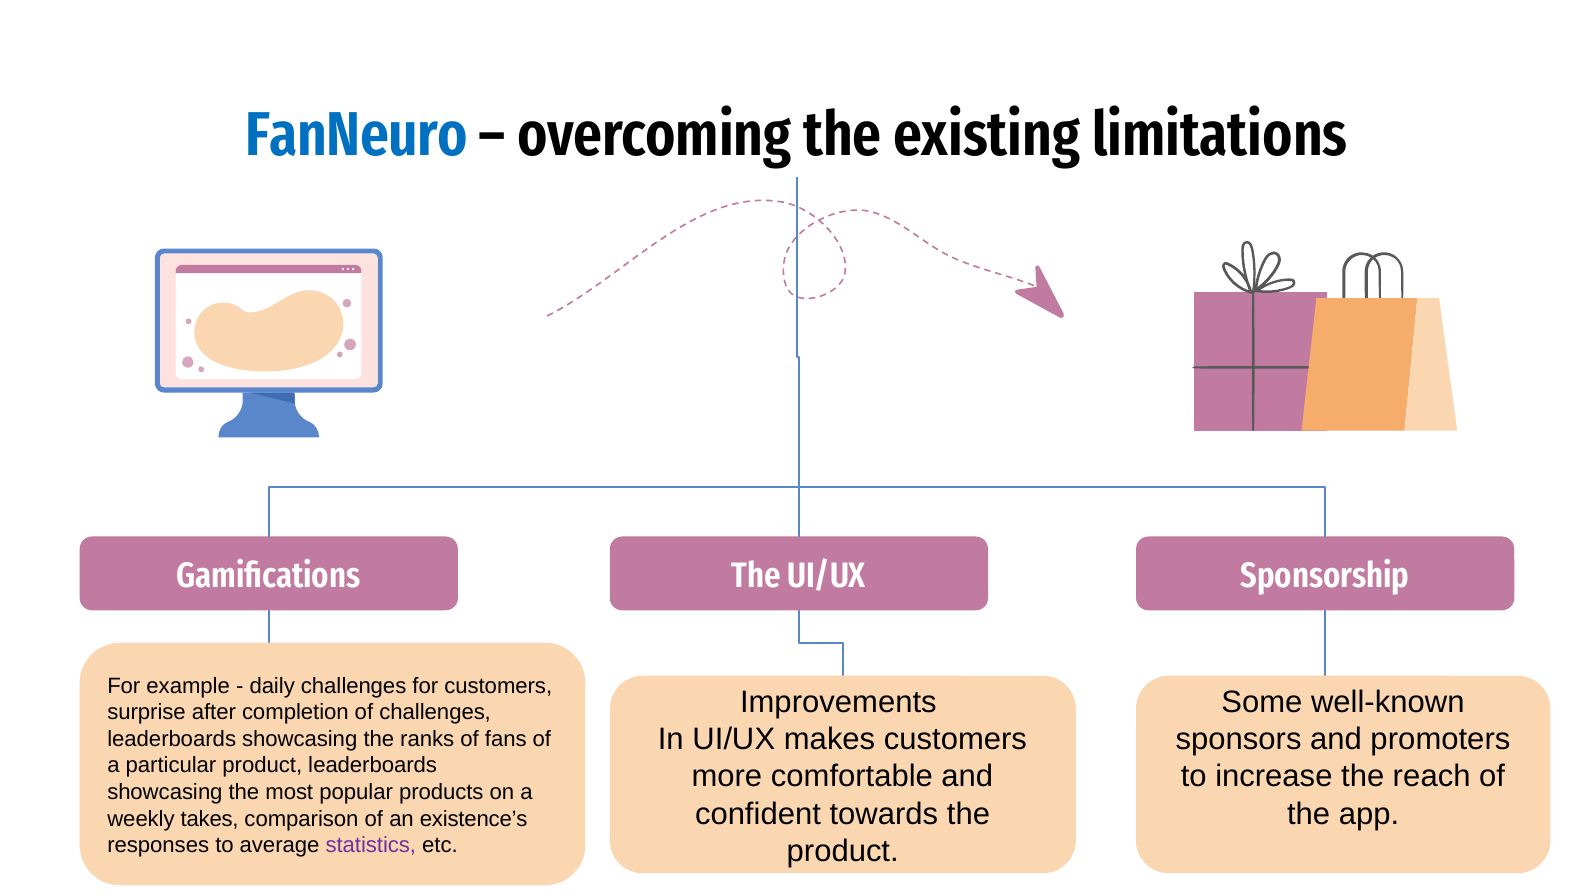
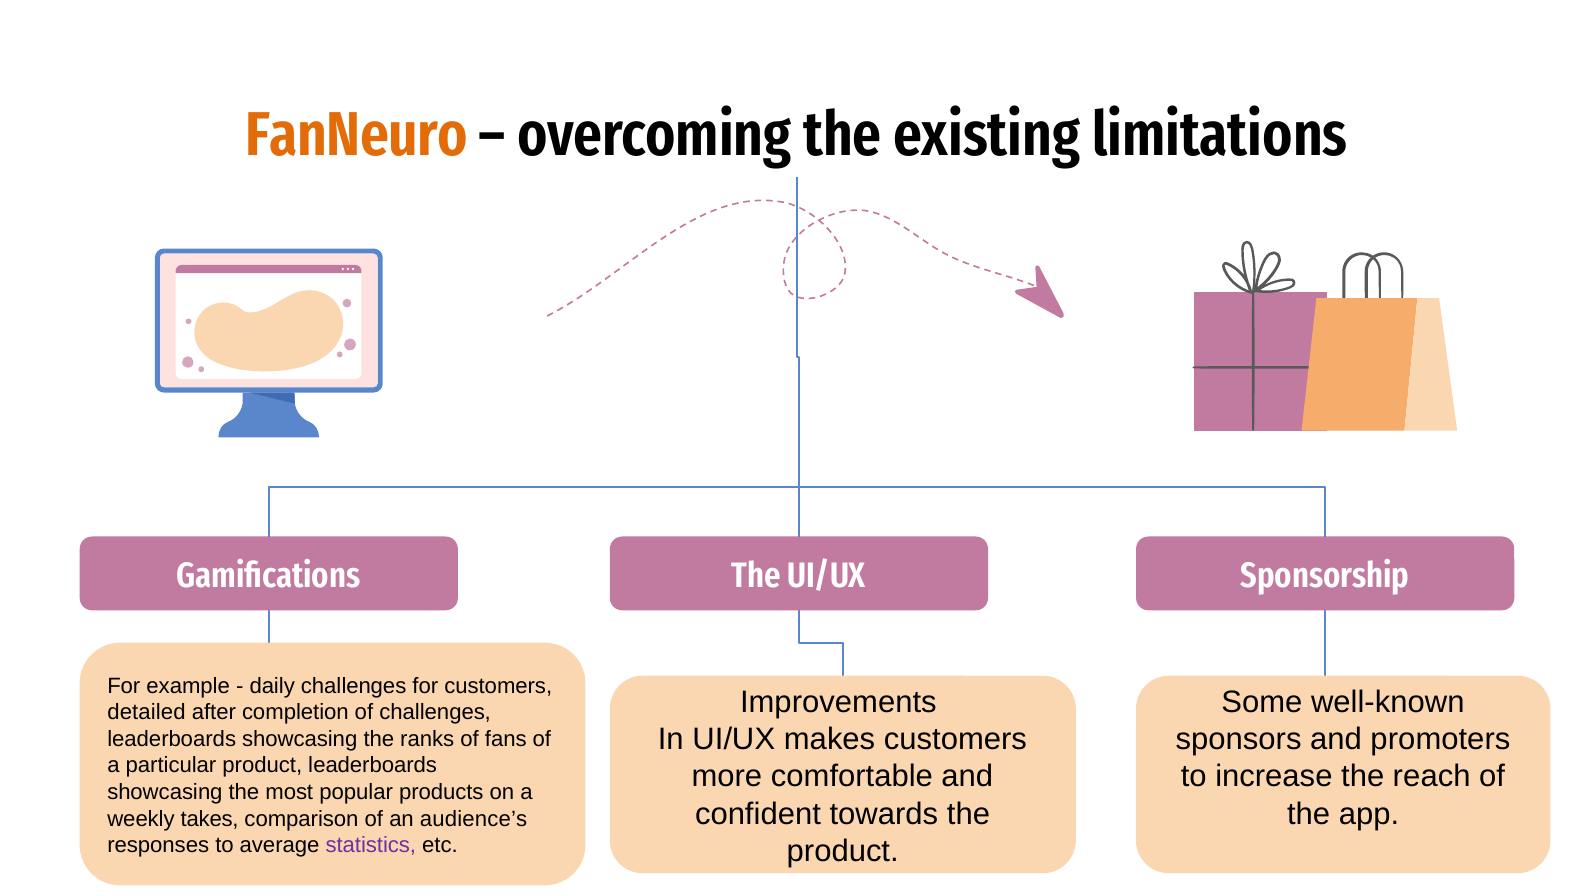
FanNeuro colour: blue -> orange
surprise: surprise -> detailed
existence’s: existence’s -> audience’s
